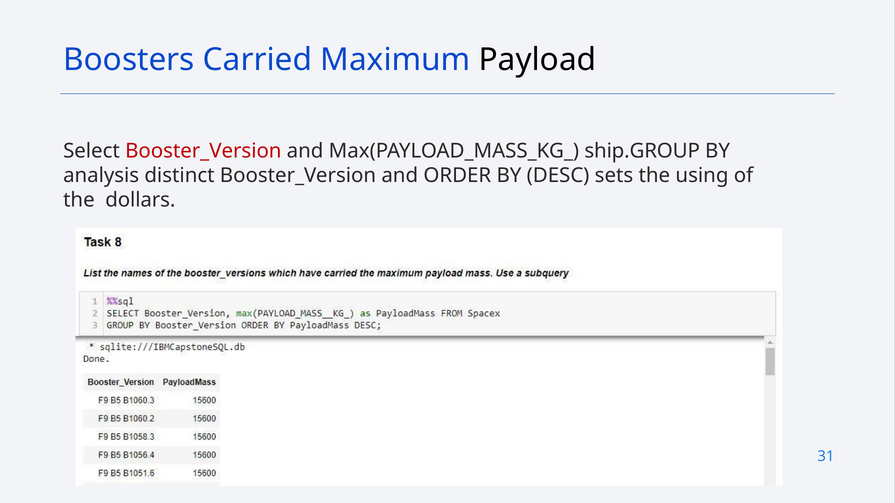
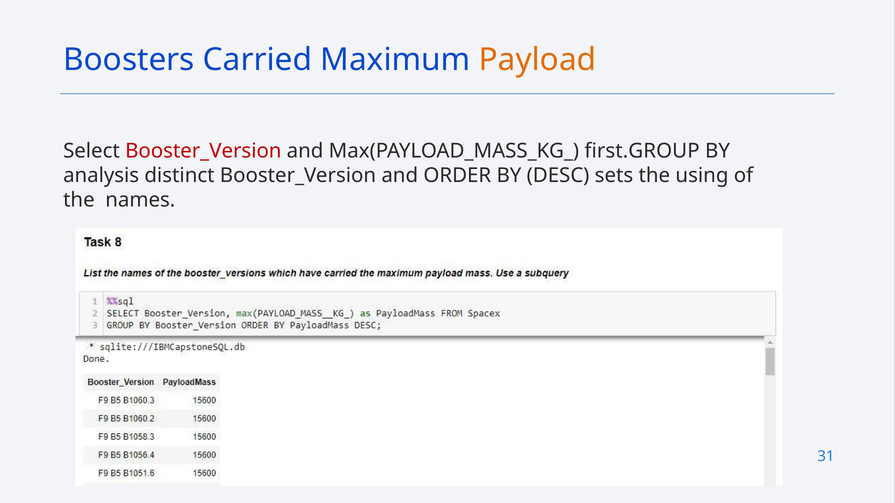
Payload colour: black -> orange
ship.GROUP: ship.GROUP -> first.GROUP
dollars: dollars -> names
